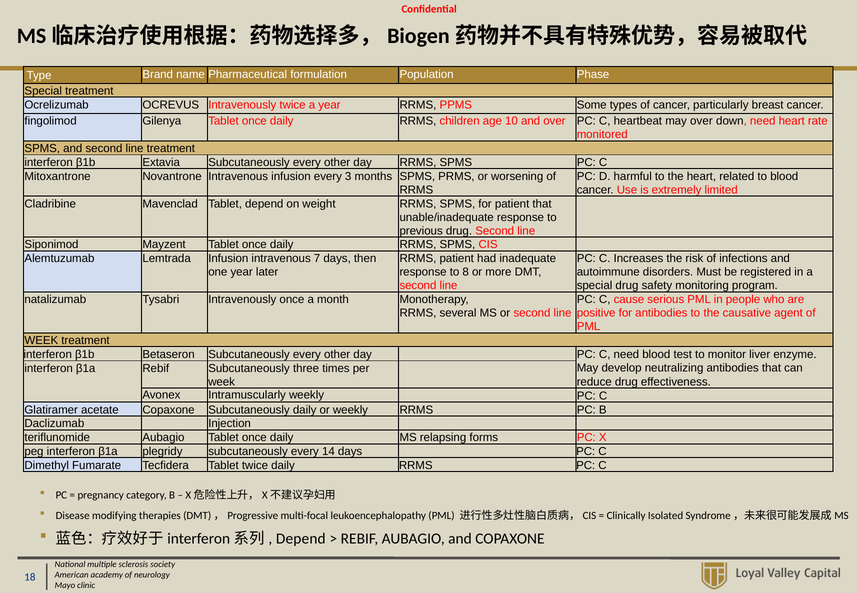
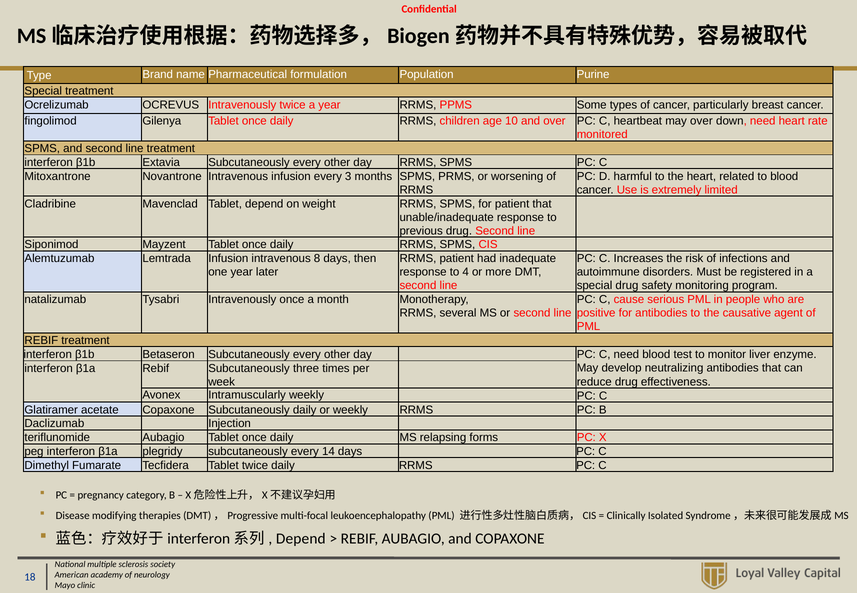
Phase: Phase -> Purine
7: 7 -> 8
8: 8 -> 4
WEEK at (41, 341): WEEK -> REBIF
